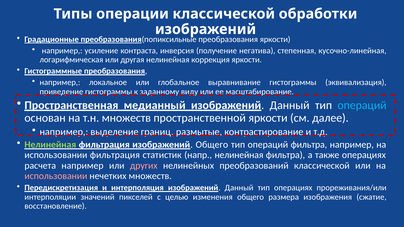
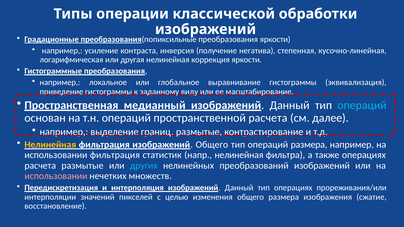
т.н множеств: множеств -> операций
пространственной яркости: яркости -> расчета
Нелинейная at (50, 145) colour: light green -> yellow
операций фильтра: фильтра -> размера
расчета например: например -> размытые
других colour: pink -> light blue
преобразований классической: классической -> изображений
